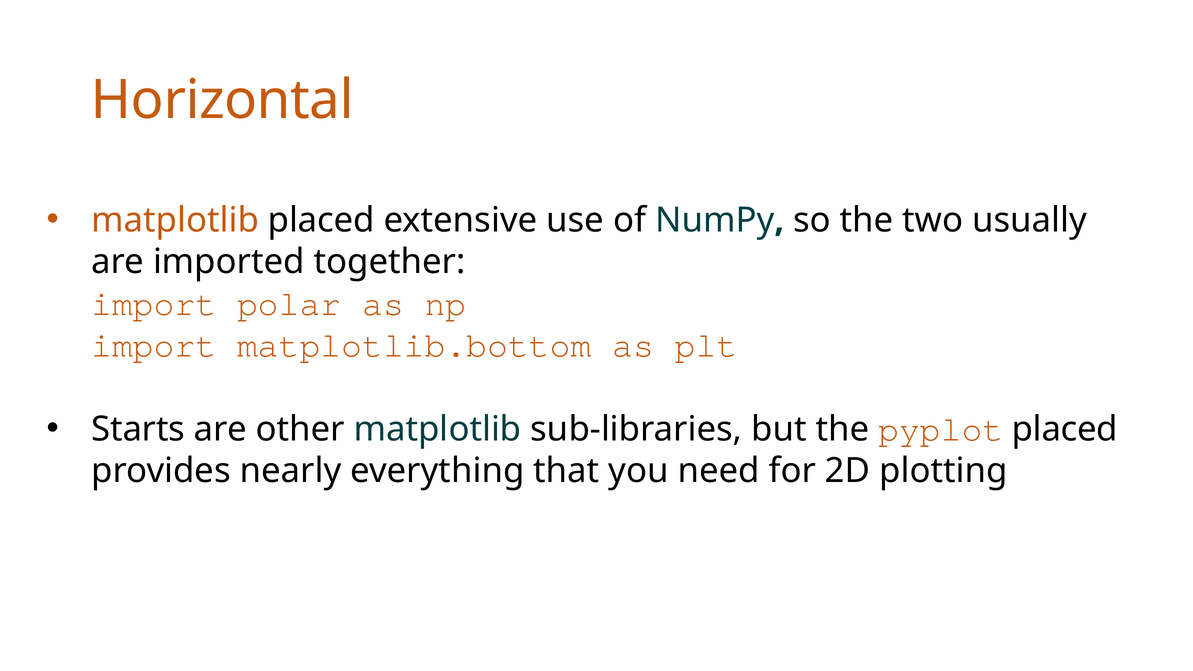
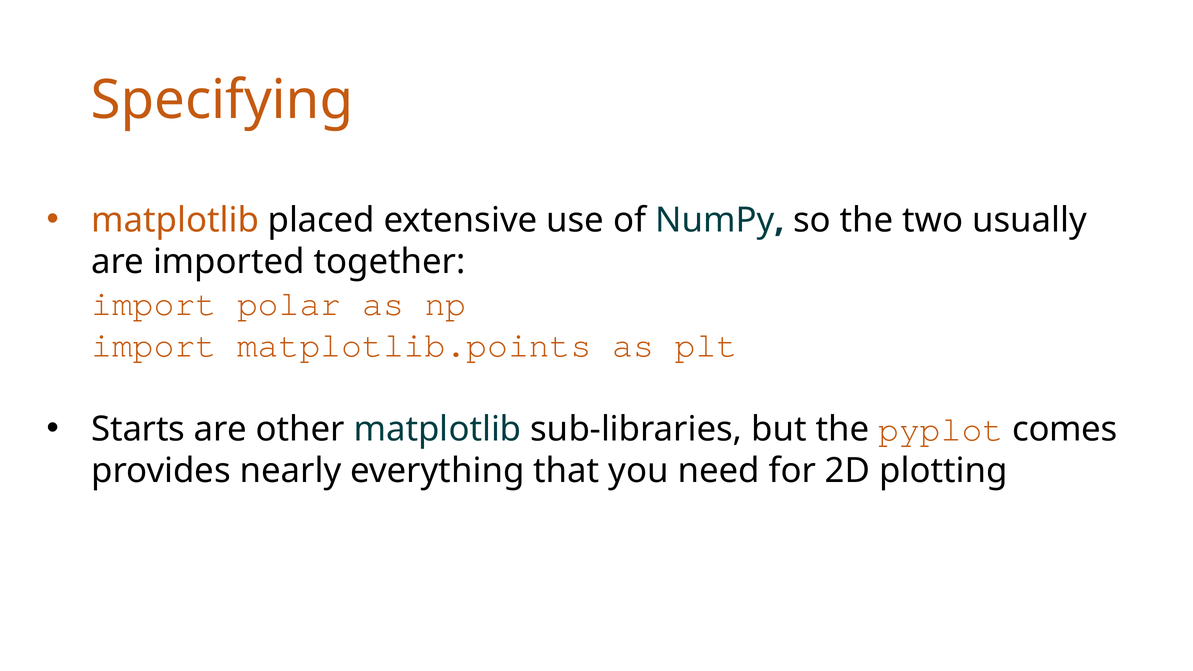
Horizontal: Horizontal -> Specifying
matplotlib.bottom: matplotlib.bottom -> matplotlib.points
pyplot placed: placed -> comes
